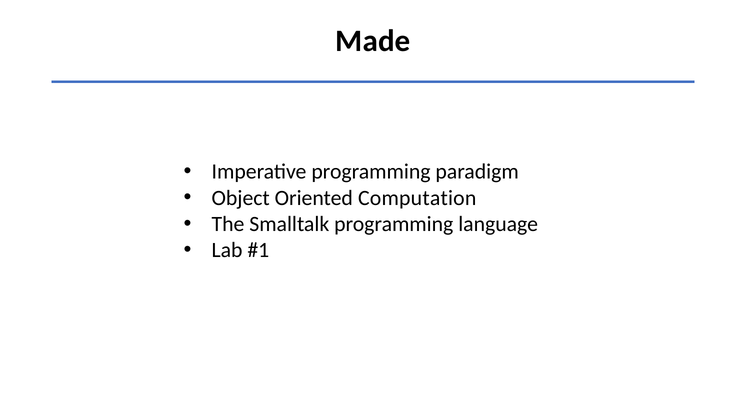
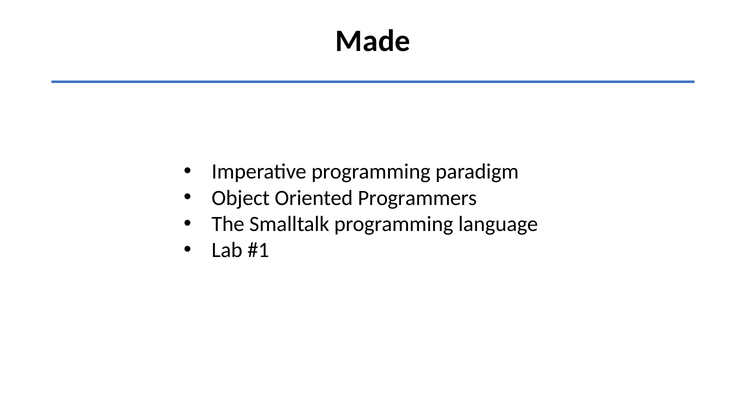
Computation: Computation -> Programmers
